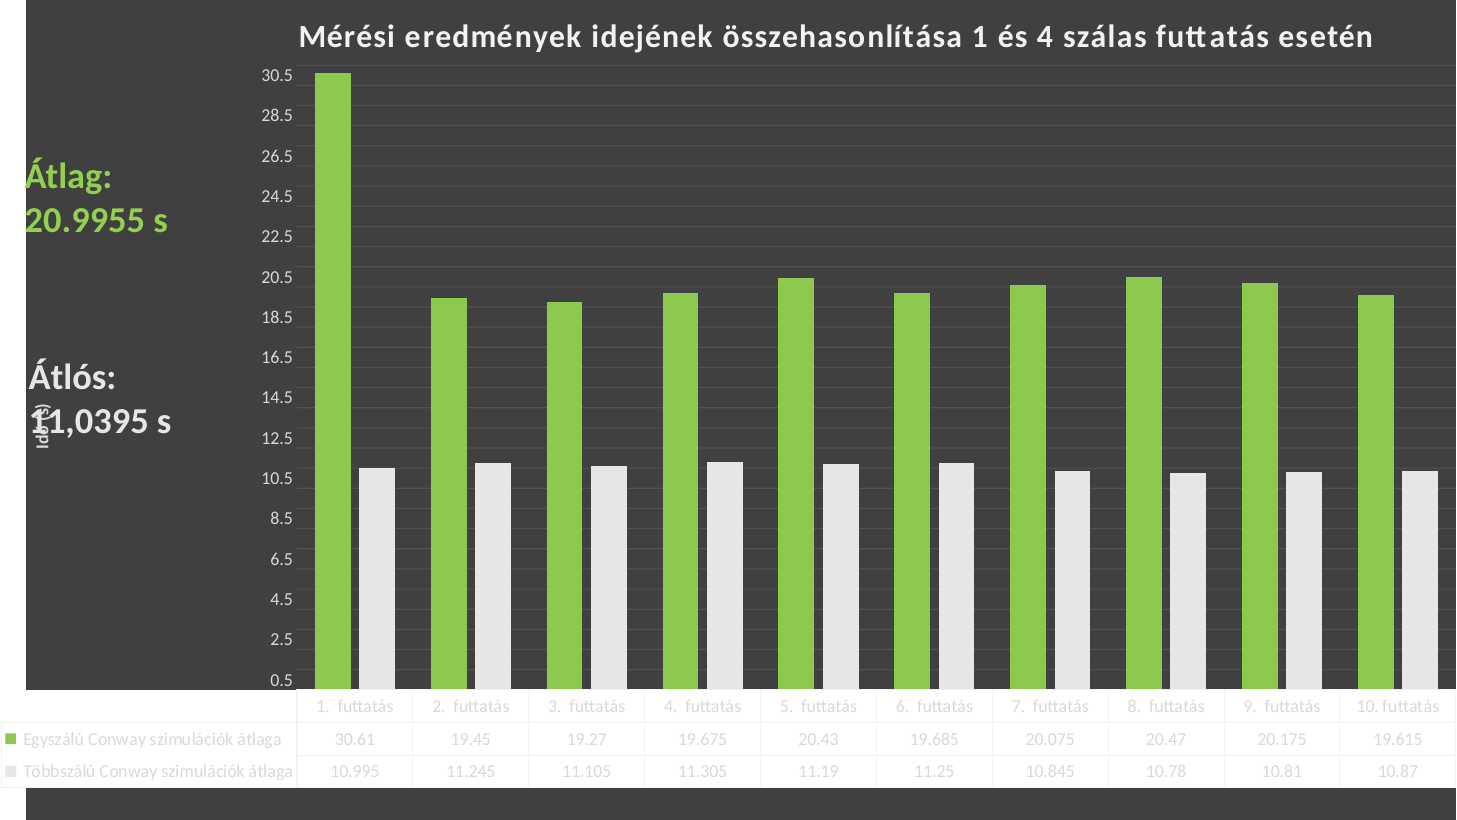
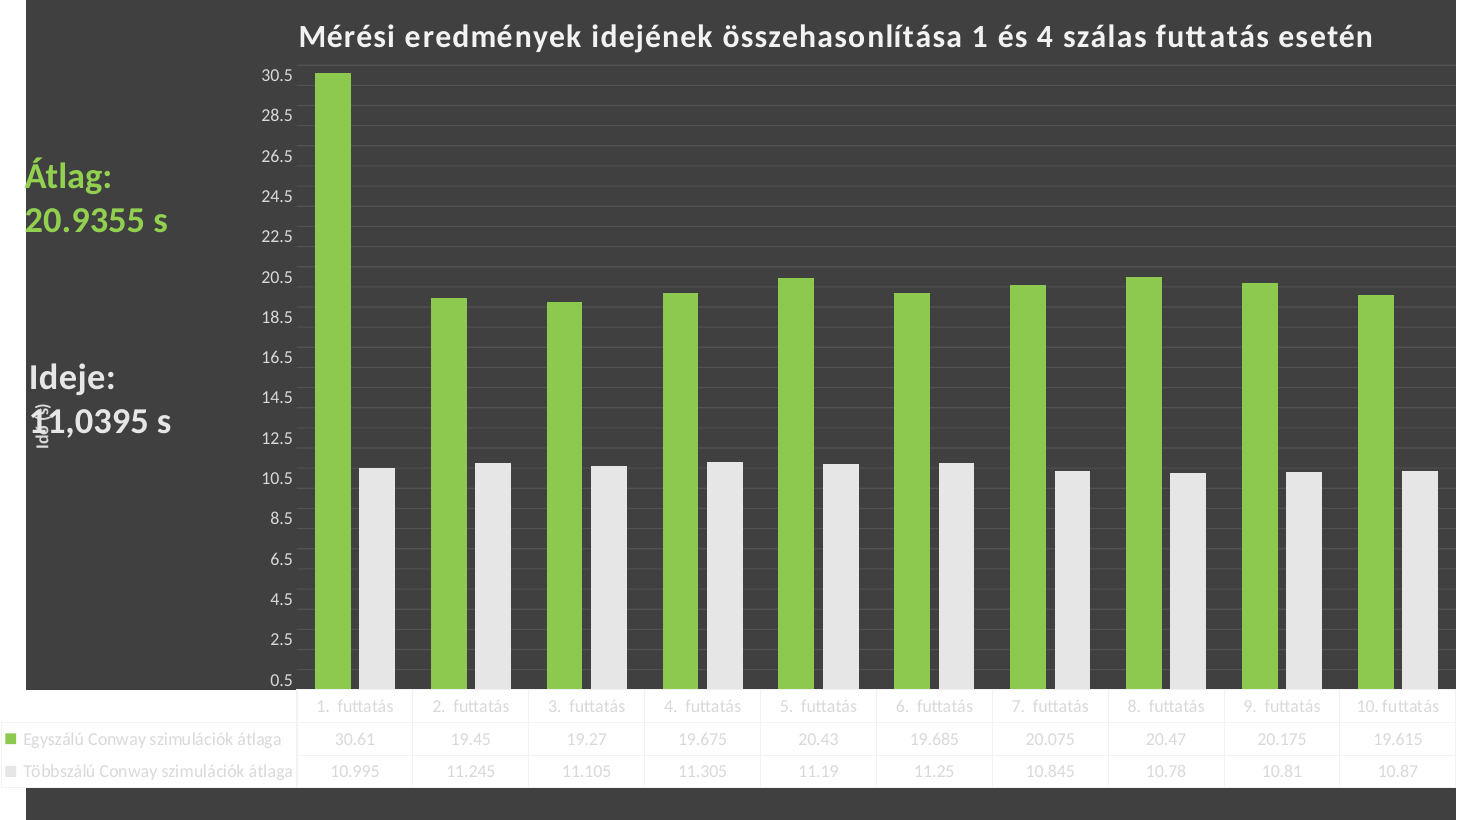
20.9955: 20.9955 -> 20.9355
Átlós: Átlós -> Ideje
